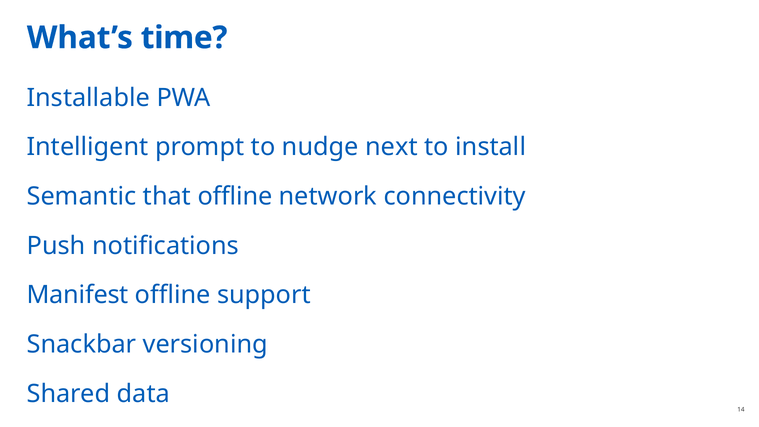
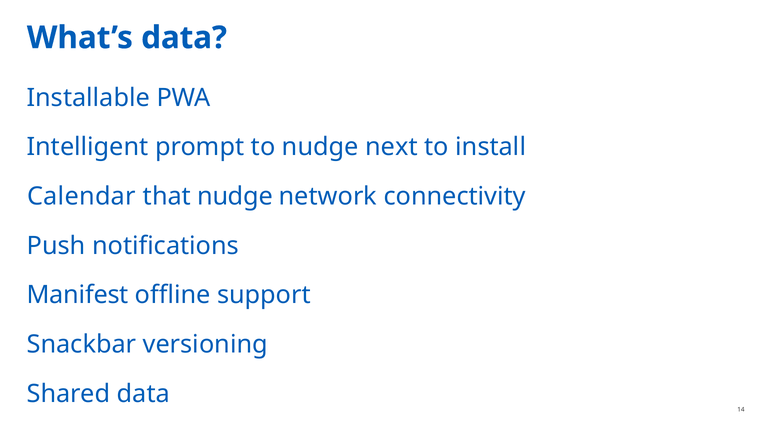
What’s time: time -> data
Semantic: Semantic -> Calendar
that offline: offline -> nudge
